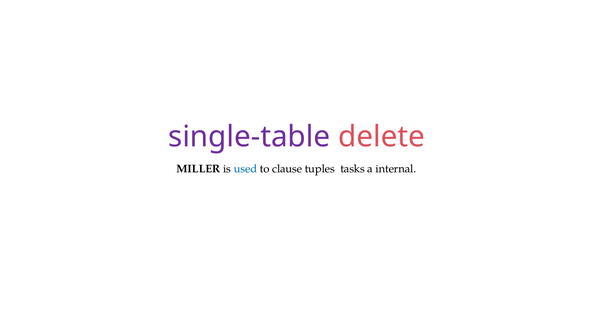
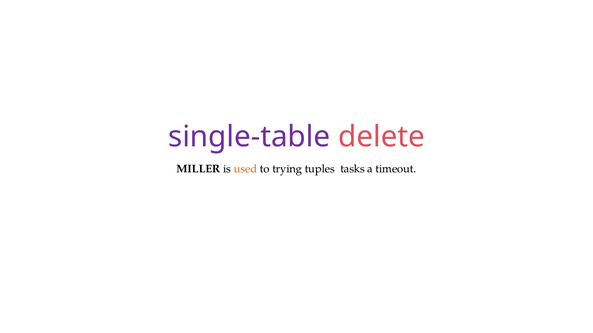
used colour: blue -> orange
clause: clause -> trying
internal: internal -> timeout
